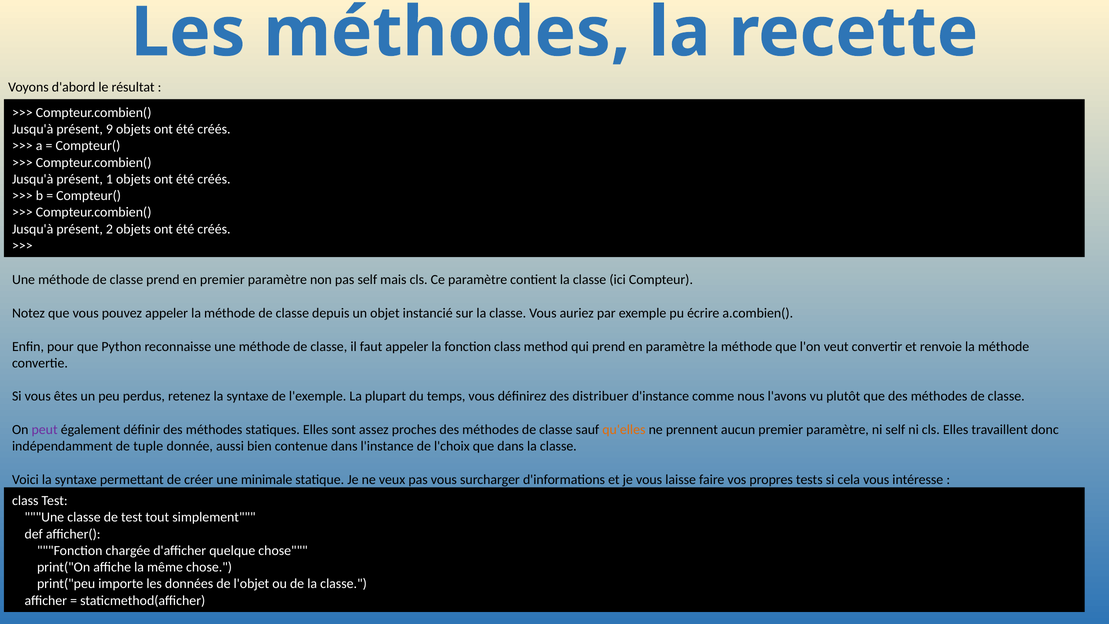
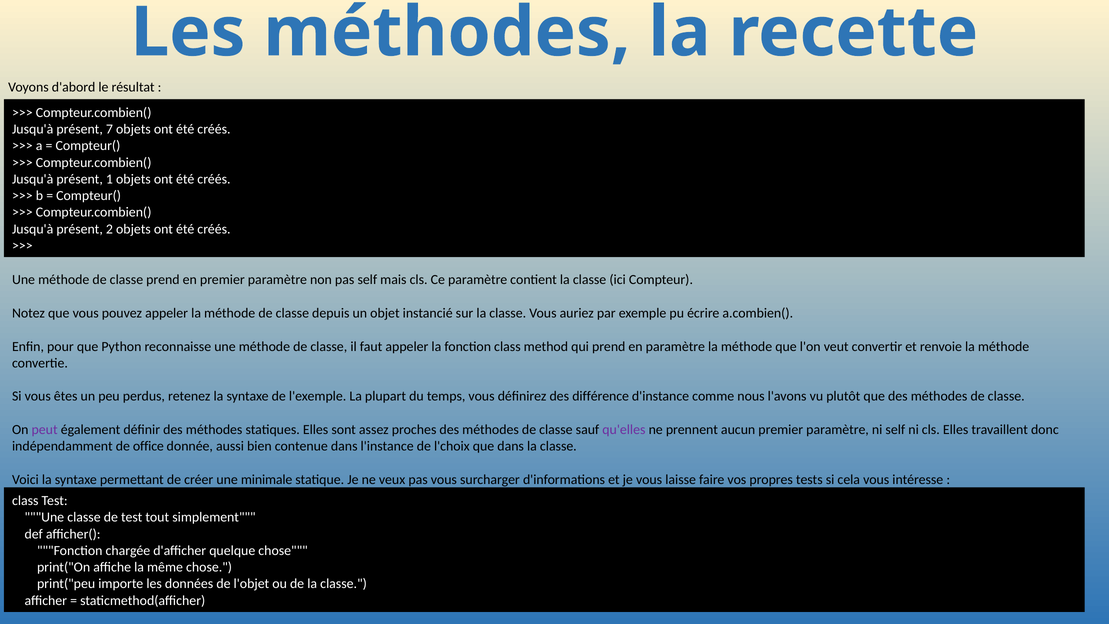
9: 9 -> 7
distribuer: distribuer -> différence
qu'elles colour: orange -> purple
tuple: tuple -> office
